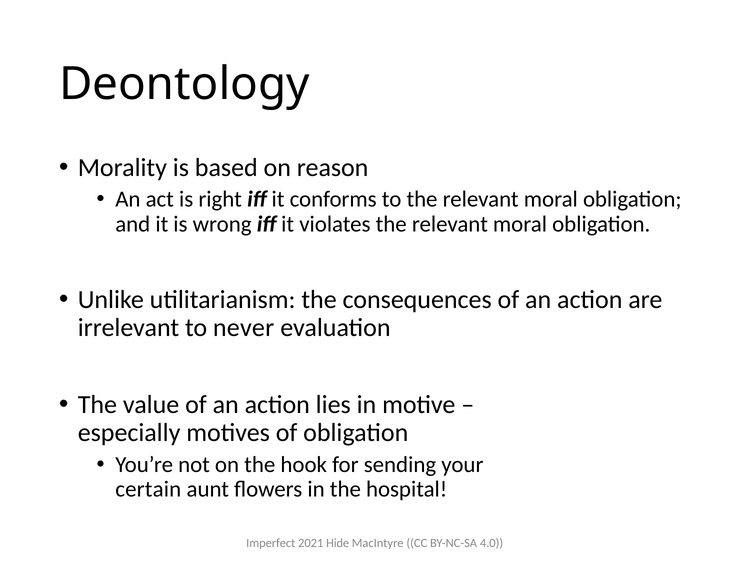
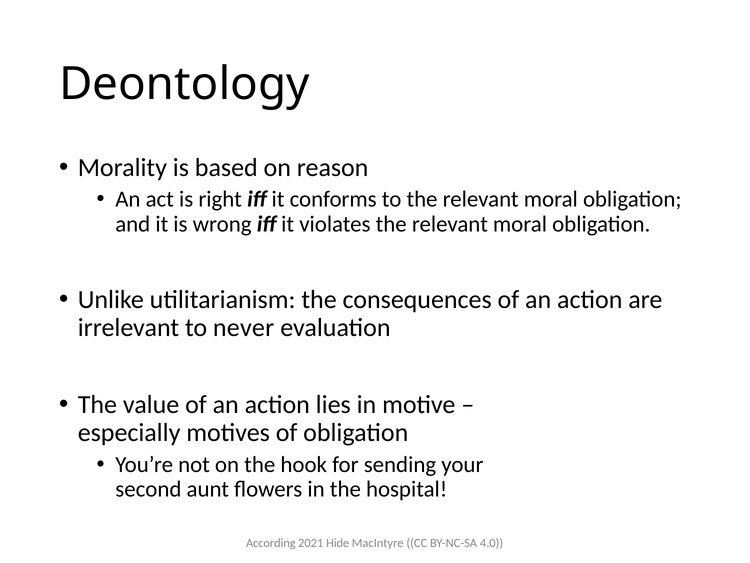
certain: certain -> second
Imperfect: Imperfect -> According
